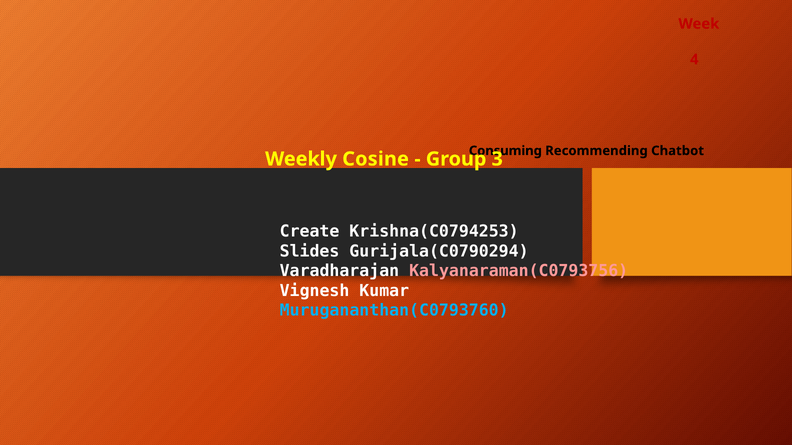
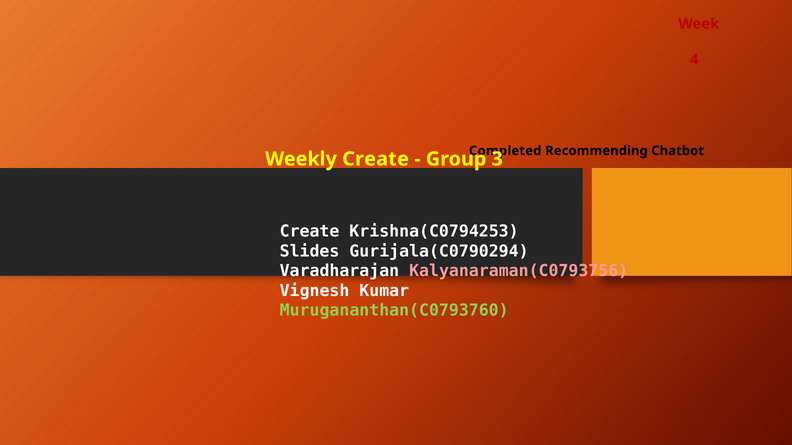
Consuming: Consuming -> Completed
Weekly Cosine: Cosine -> Create
Murugananthan(C0793760 colour: light blue -> light green
